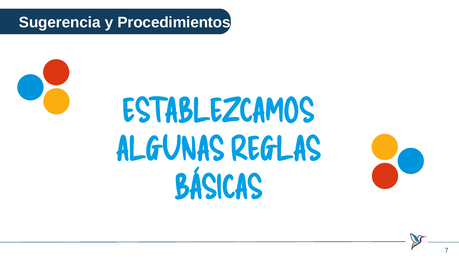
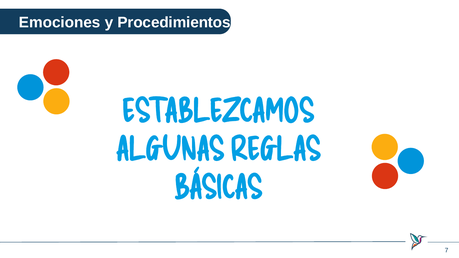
Sugerencia: Sugerencia -> Emociones
